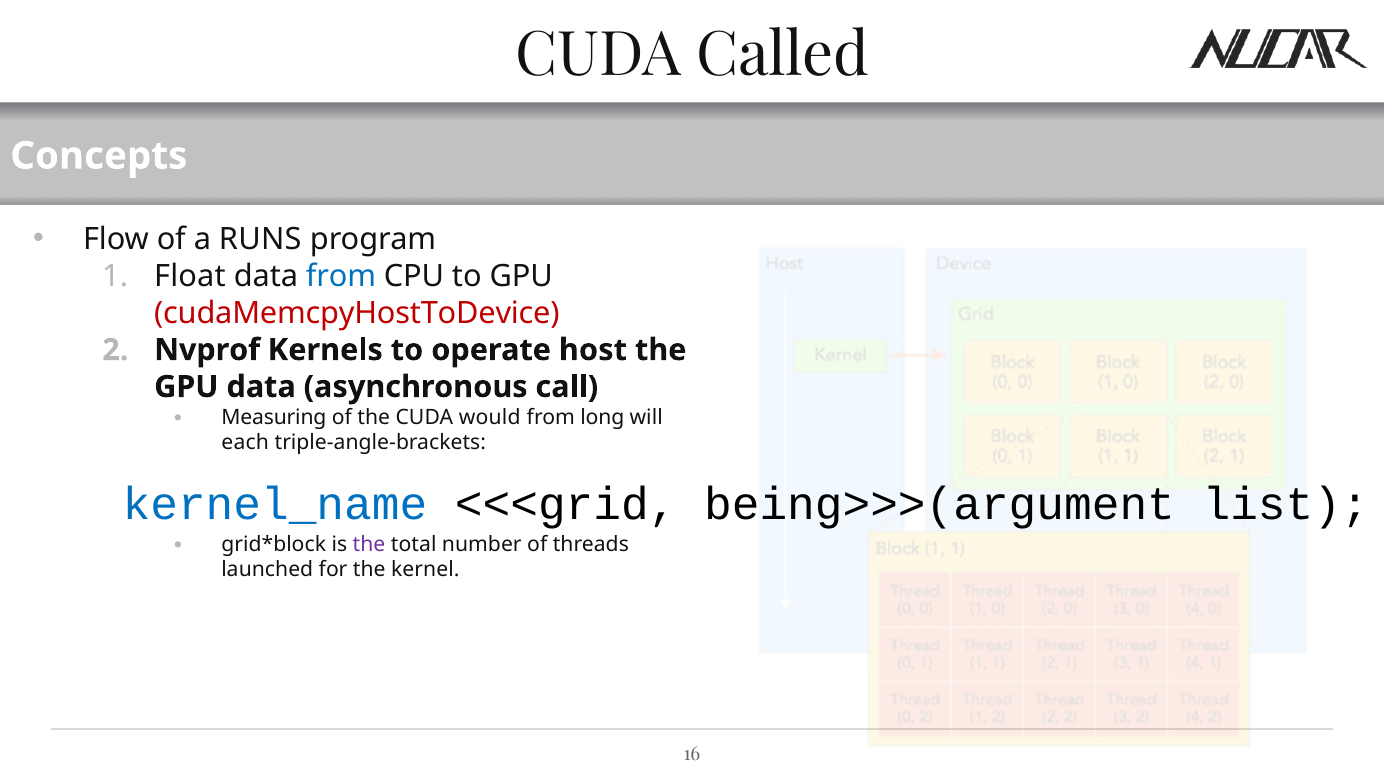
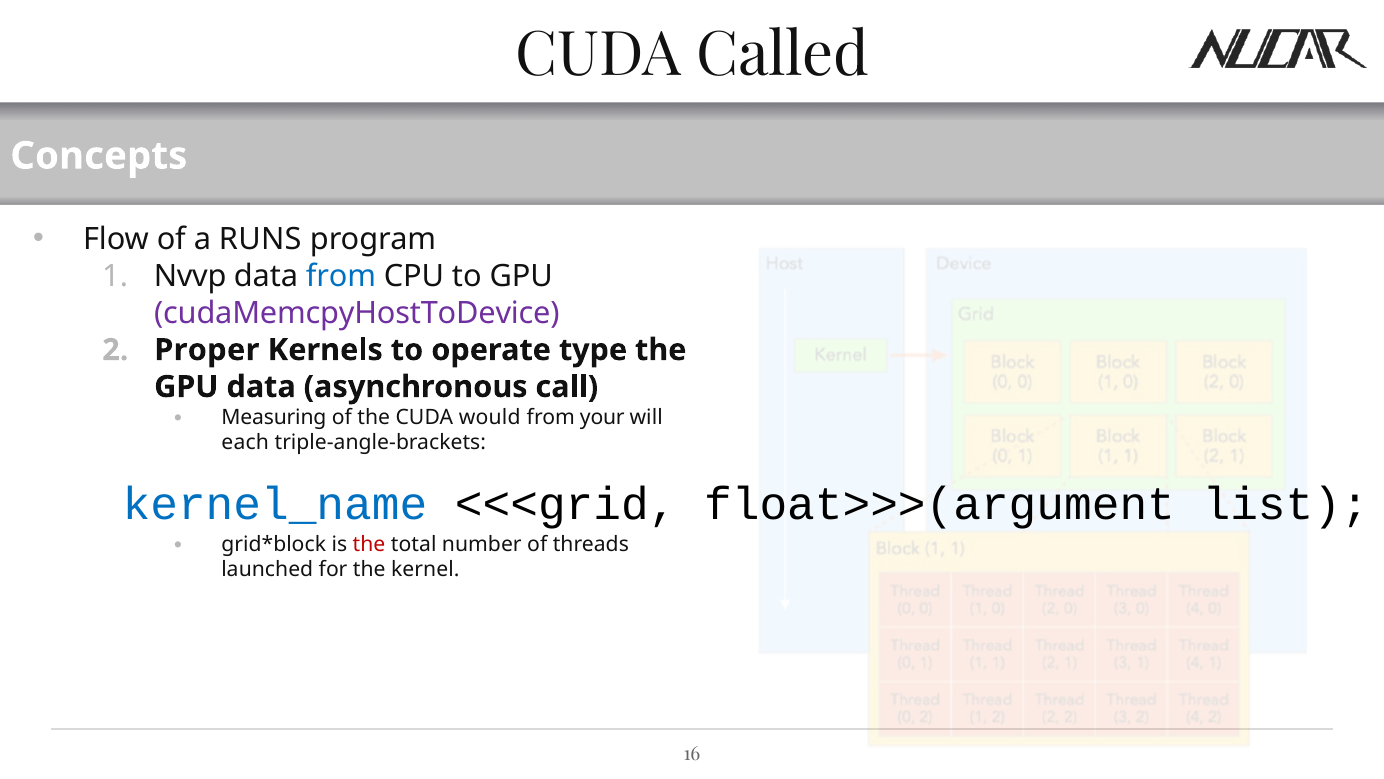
Float: Float -> Nvvp
cudaMemcpyHostToDevice colour: red -> purple
Nvprof: Nvprof -> Proper
host: host -> type
long: long -> your
being>>>(argument: being>>>(argument -> float>>>(argument
the at (369, 544) colour: purple -> red
